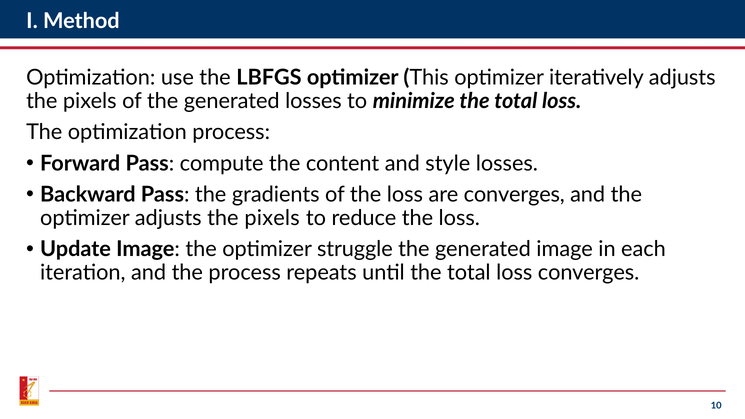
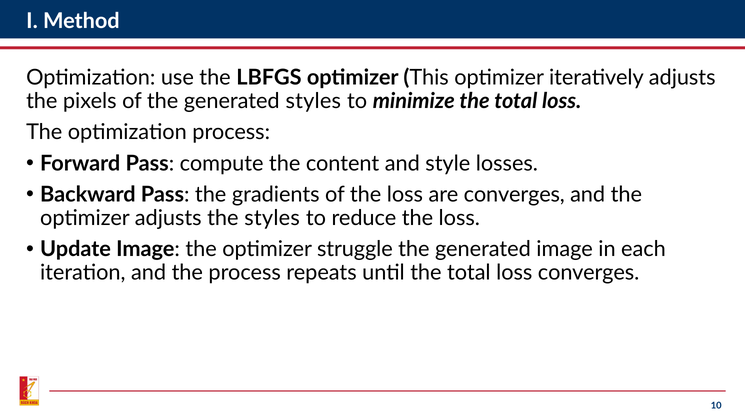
generated losses: losses -> styles
optimizer adjusts the pixels: pixels -> styles
